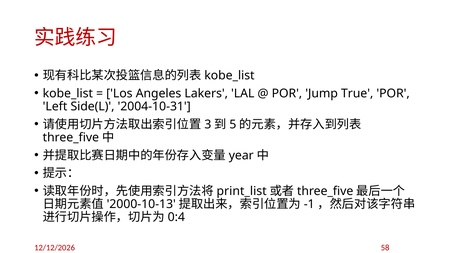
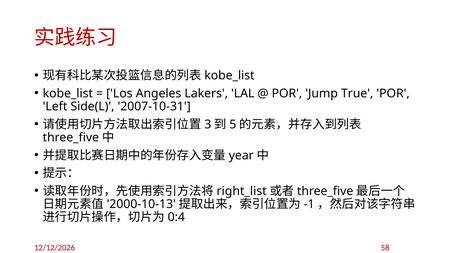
2004-10-31: 2004-10-31 -> 2007-10-31
print_list: print_list -> right_list
